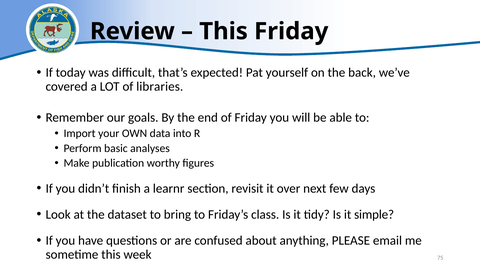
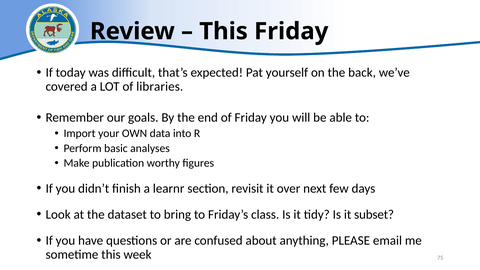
simple: simple -> subset
